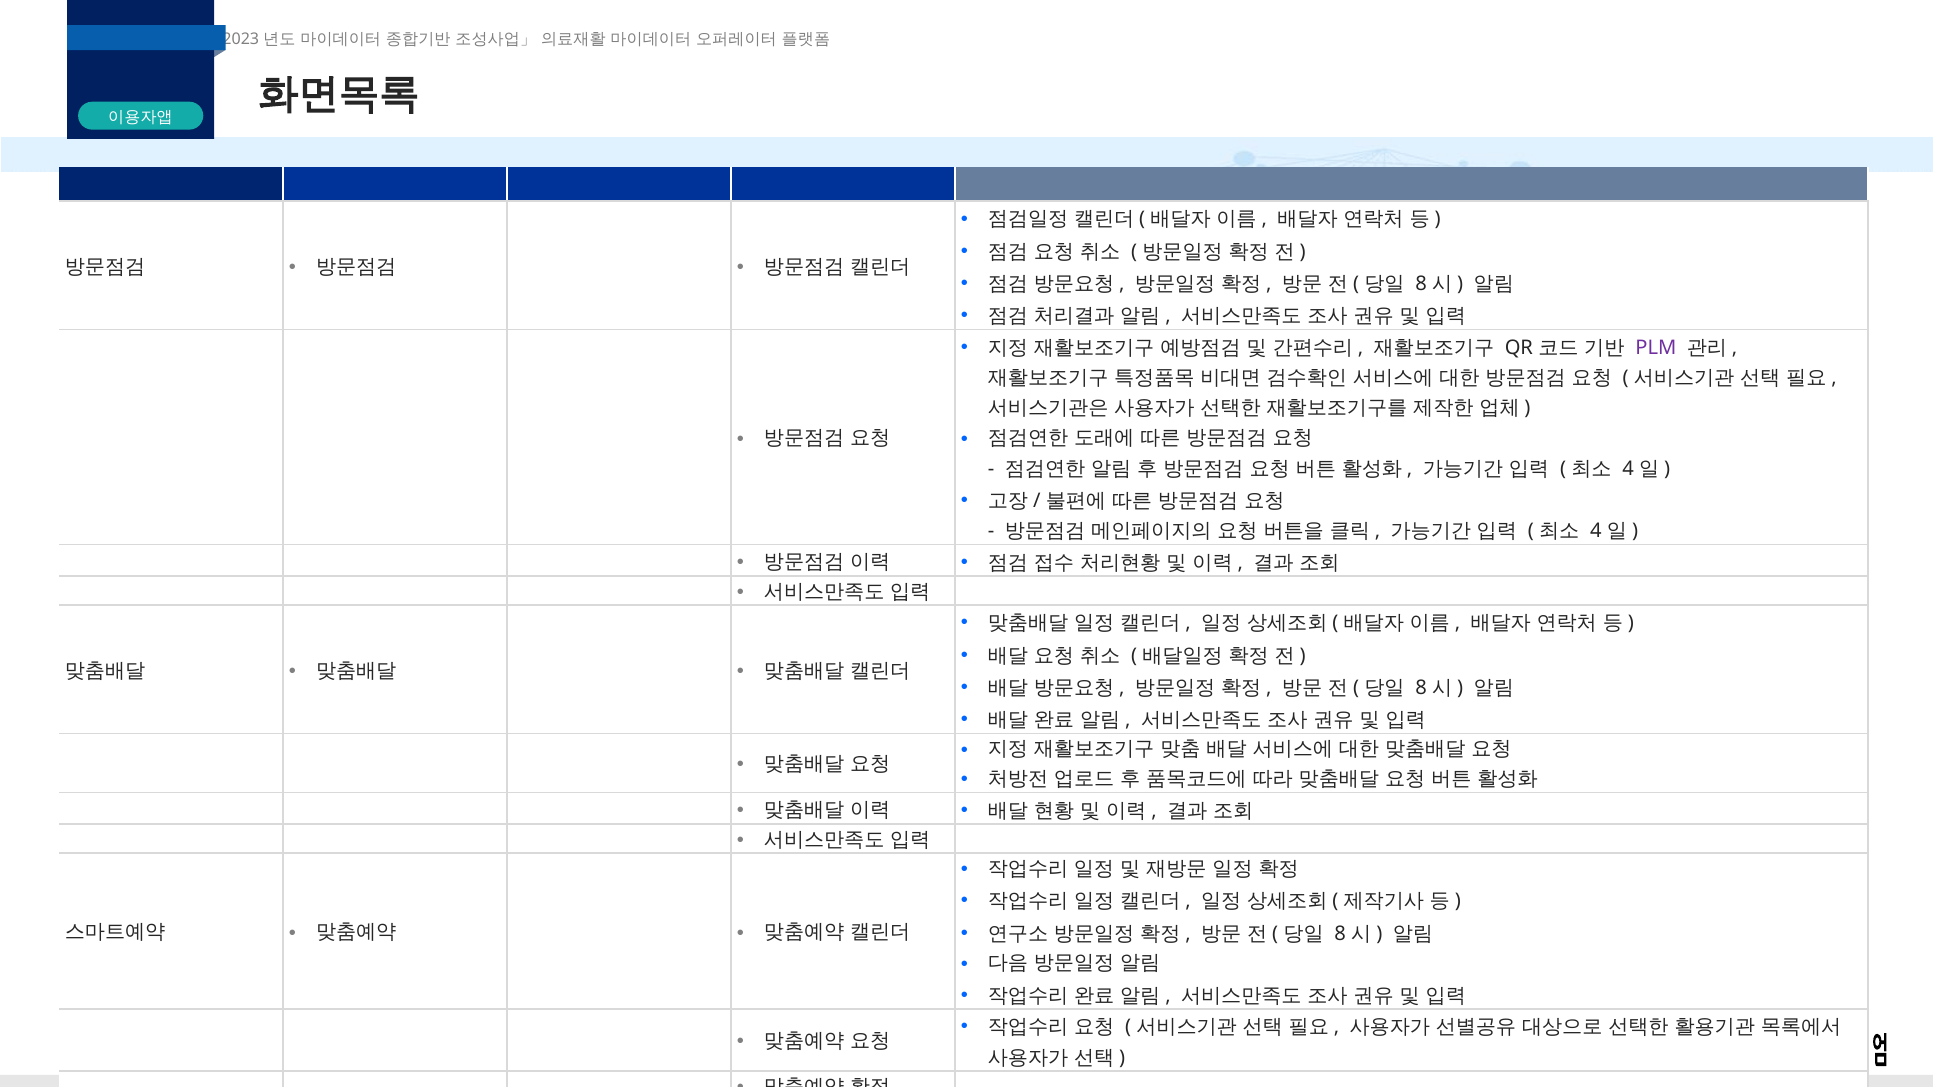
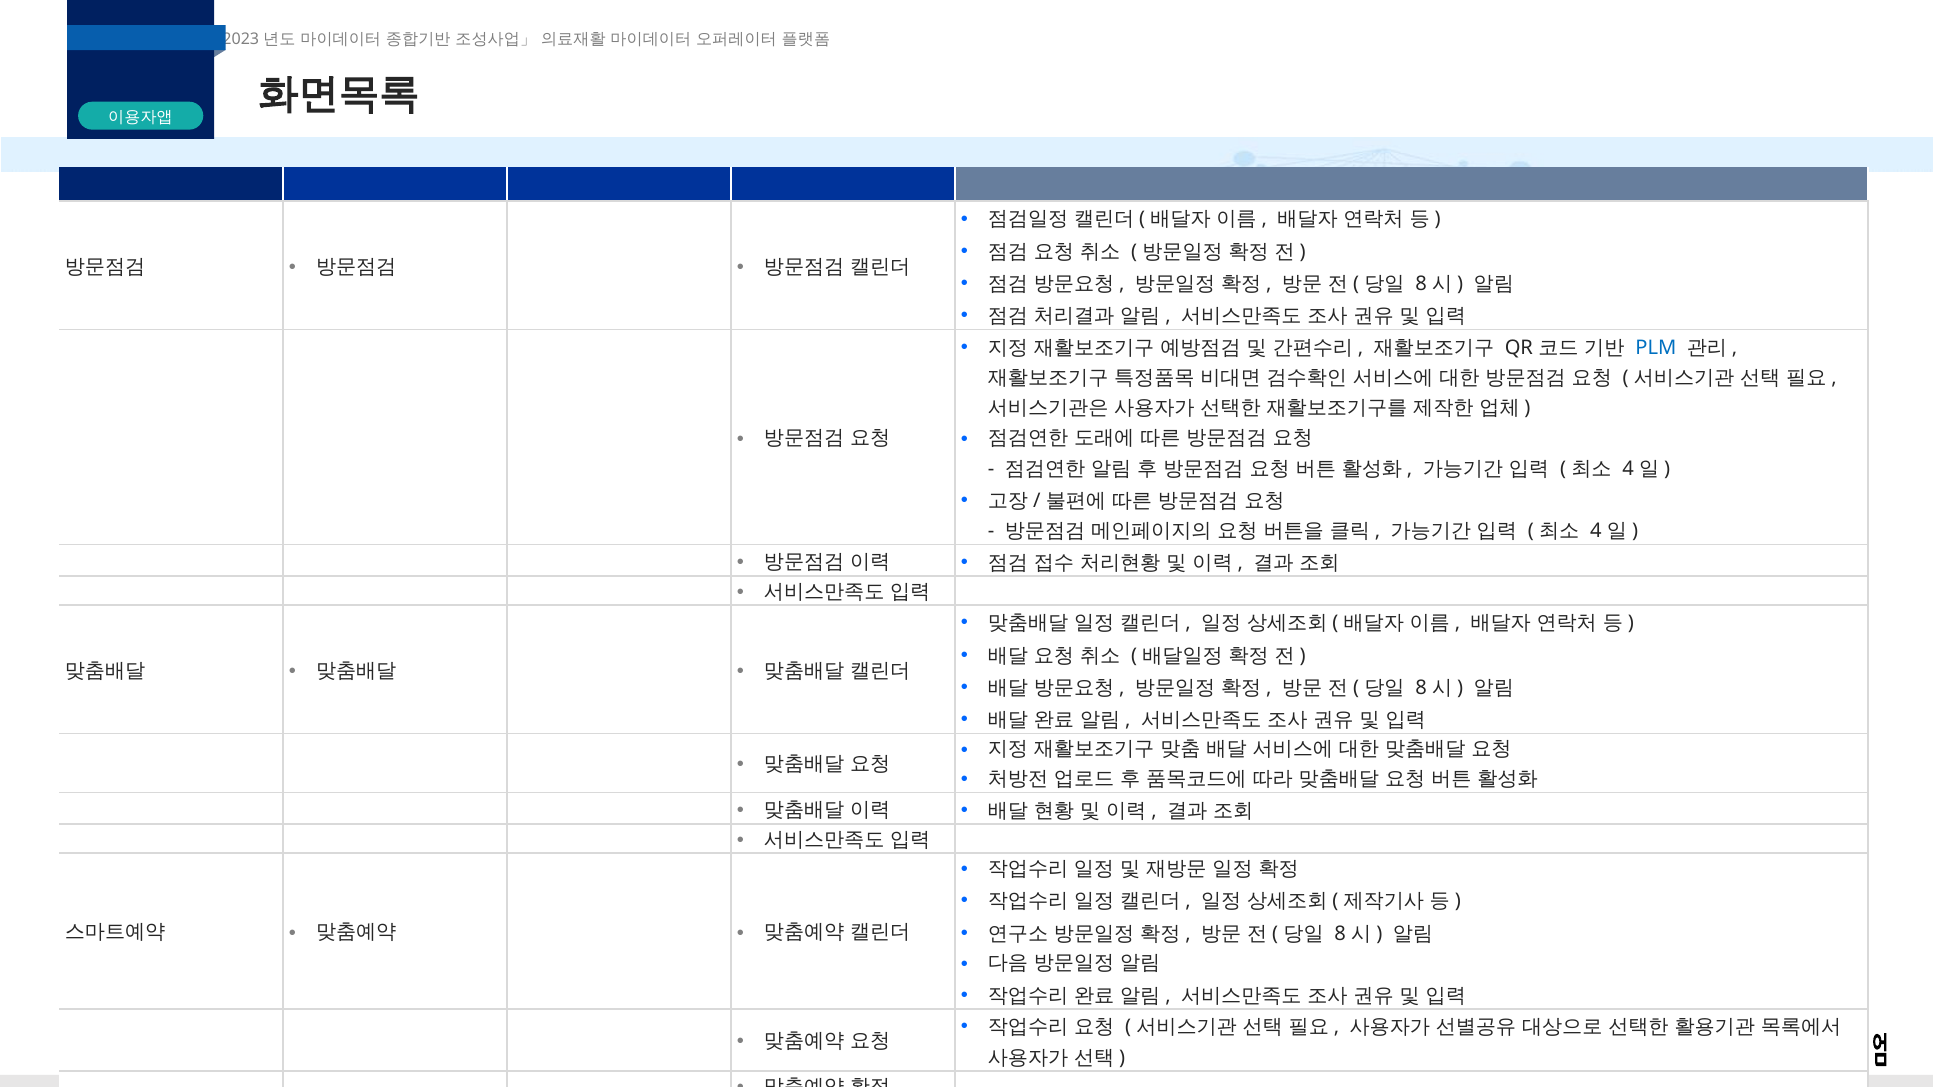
PLM colour: purple -> blue
